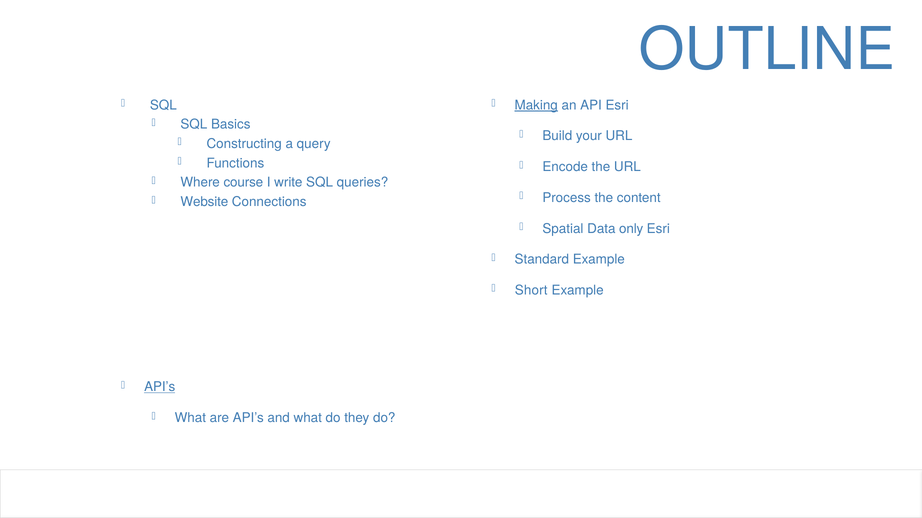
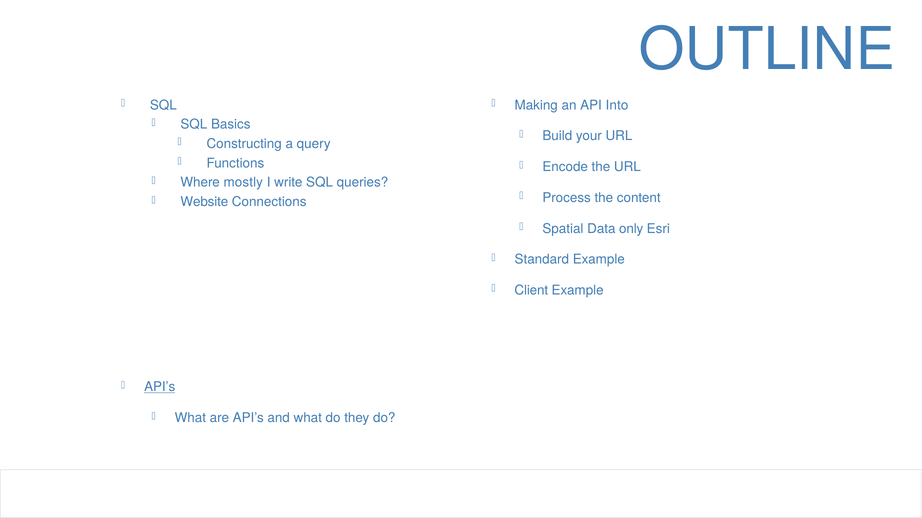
Making underline: present -> none
API Esri: Esri -> Into
course: course -> mostly
Short: Short -> Client
